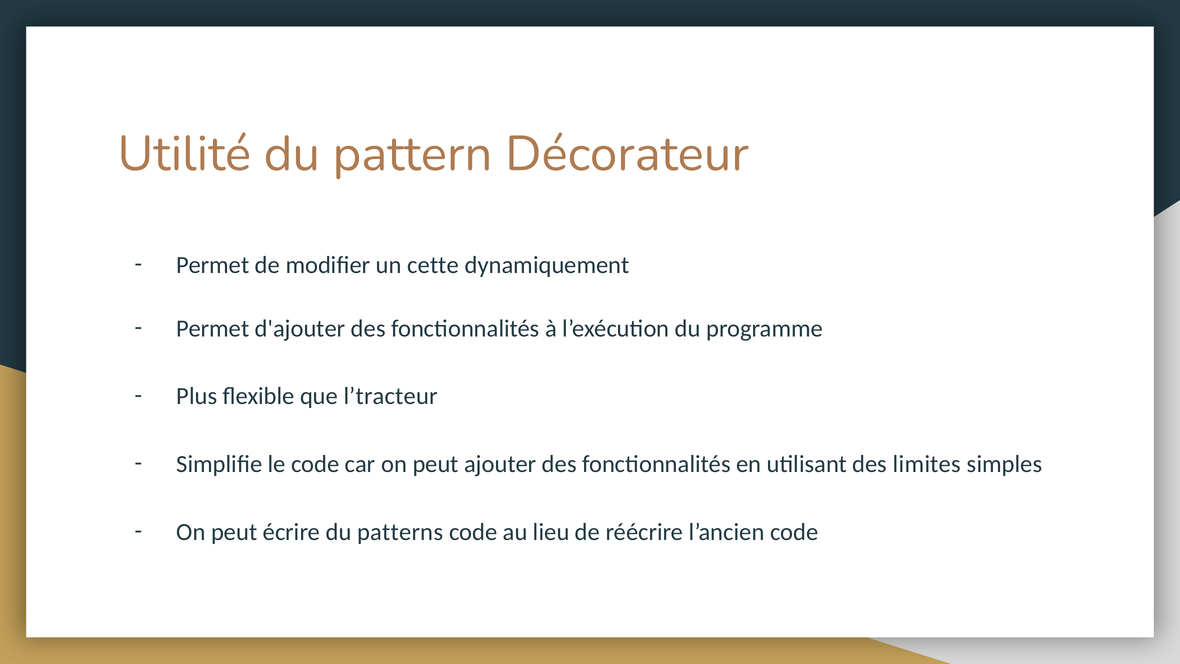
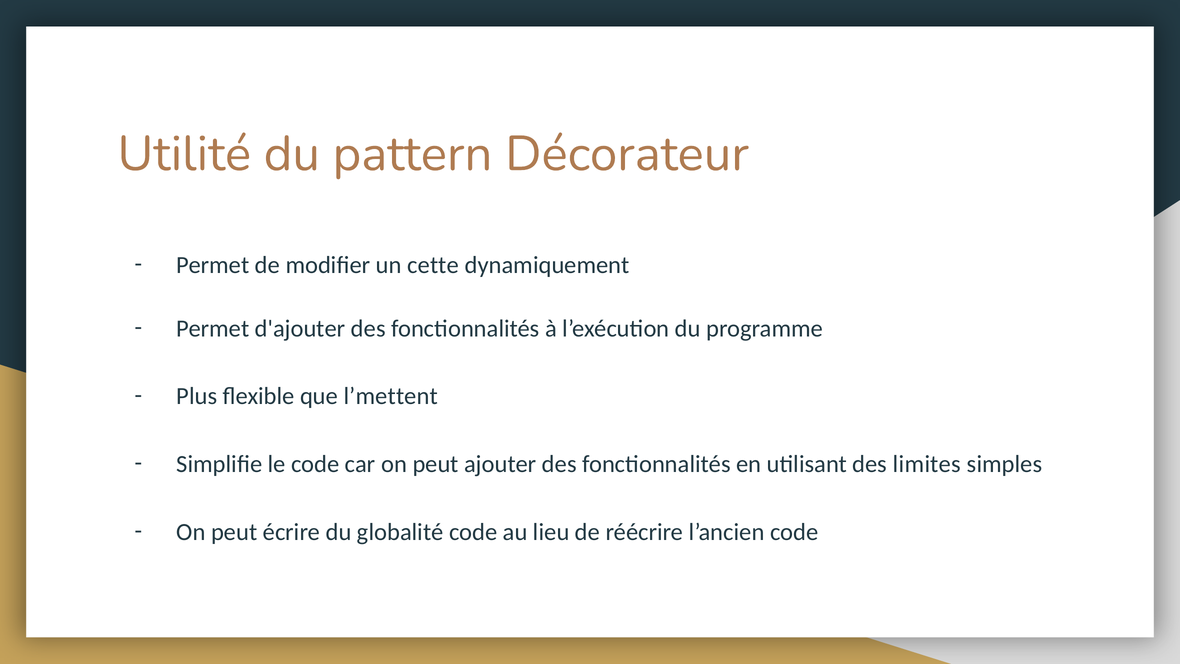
l’tracteur: l’tracteur -> l’mettent
patterns: patterns -> globalité
